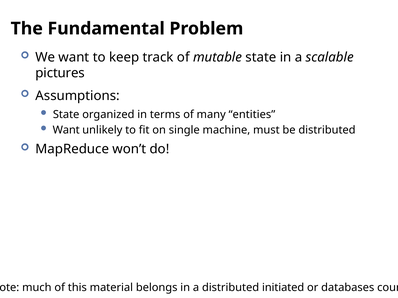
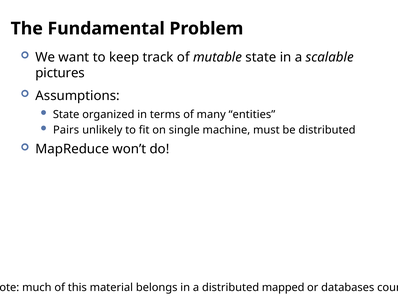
Want at (66, 130): Want -> Pairs
initiated: initiated -> mapped
